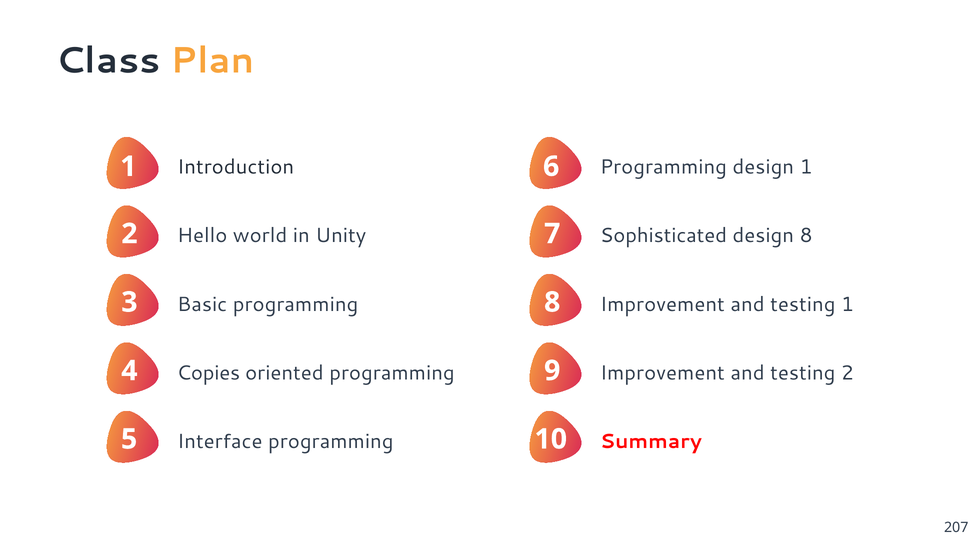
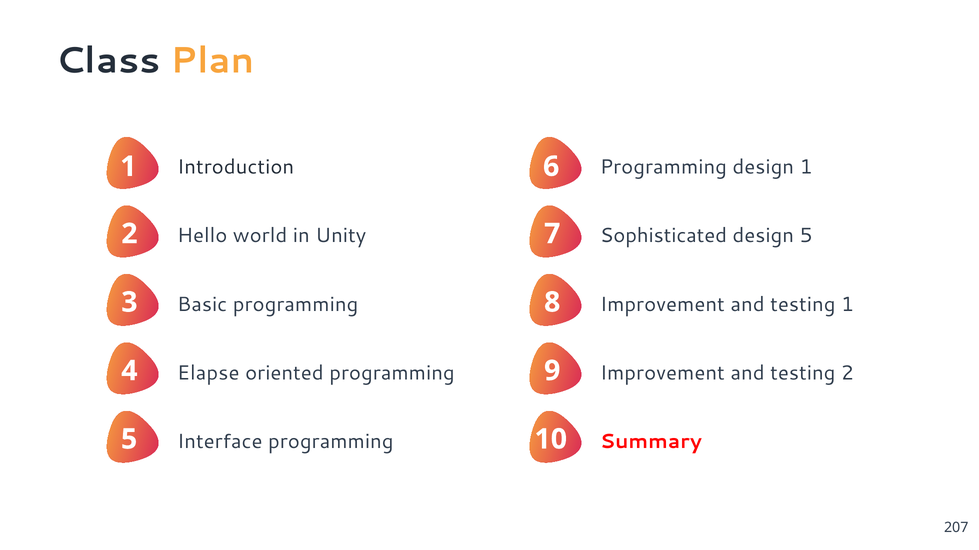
design 8: 8 -> 5
Copies: Copies -> Elapse
